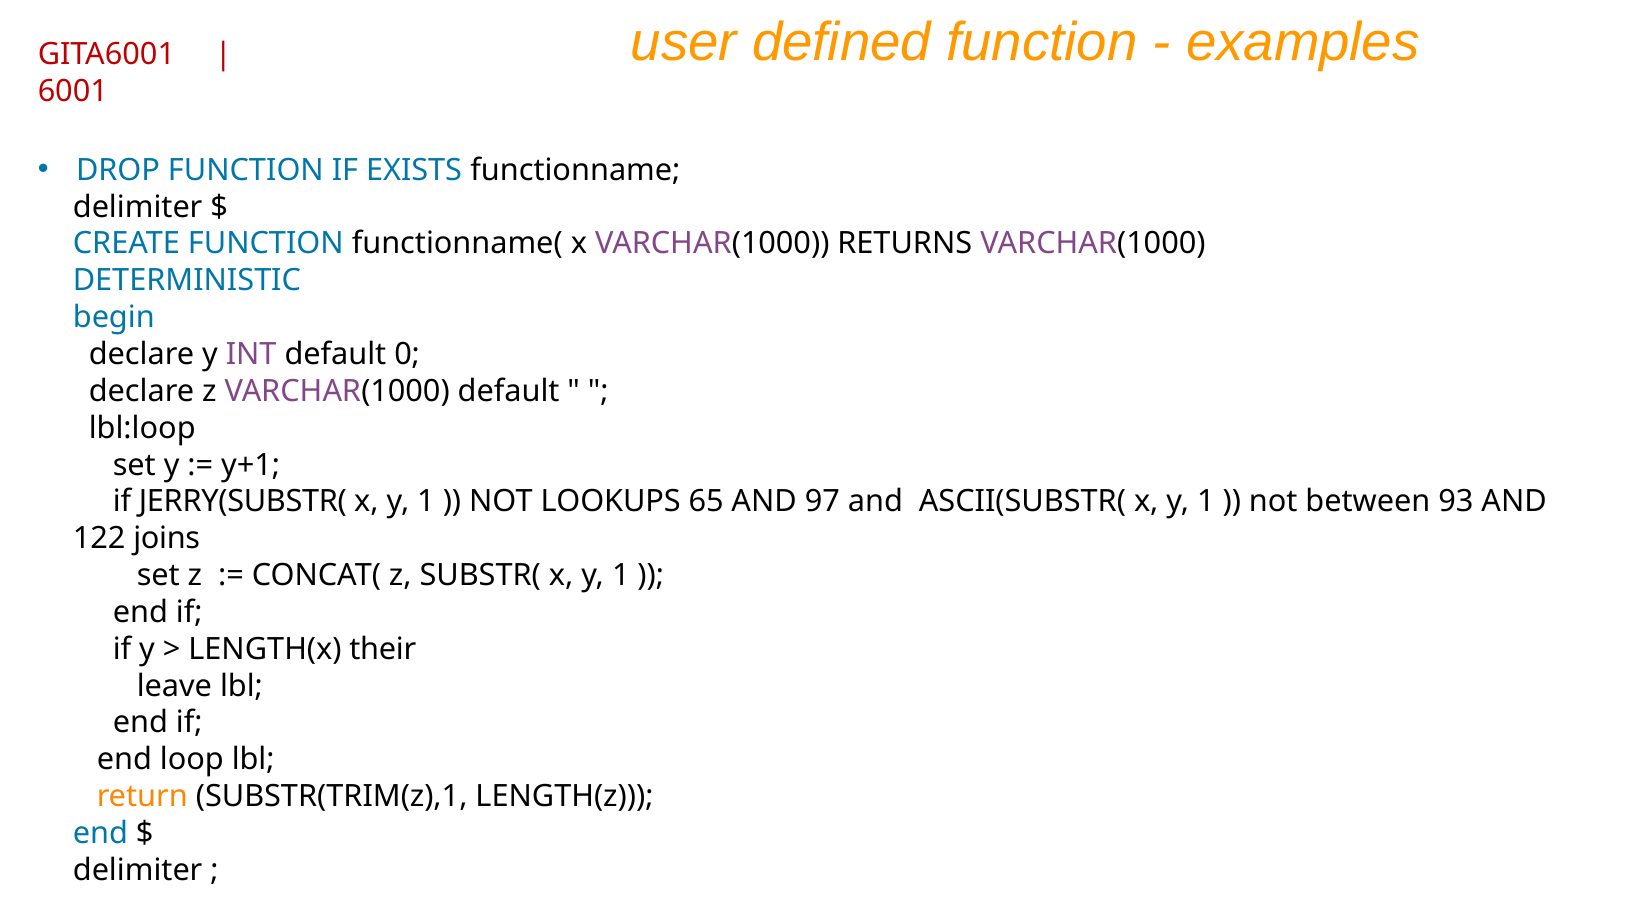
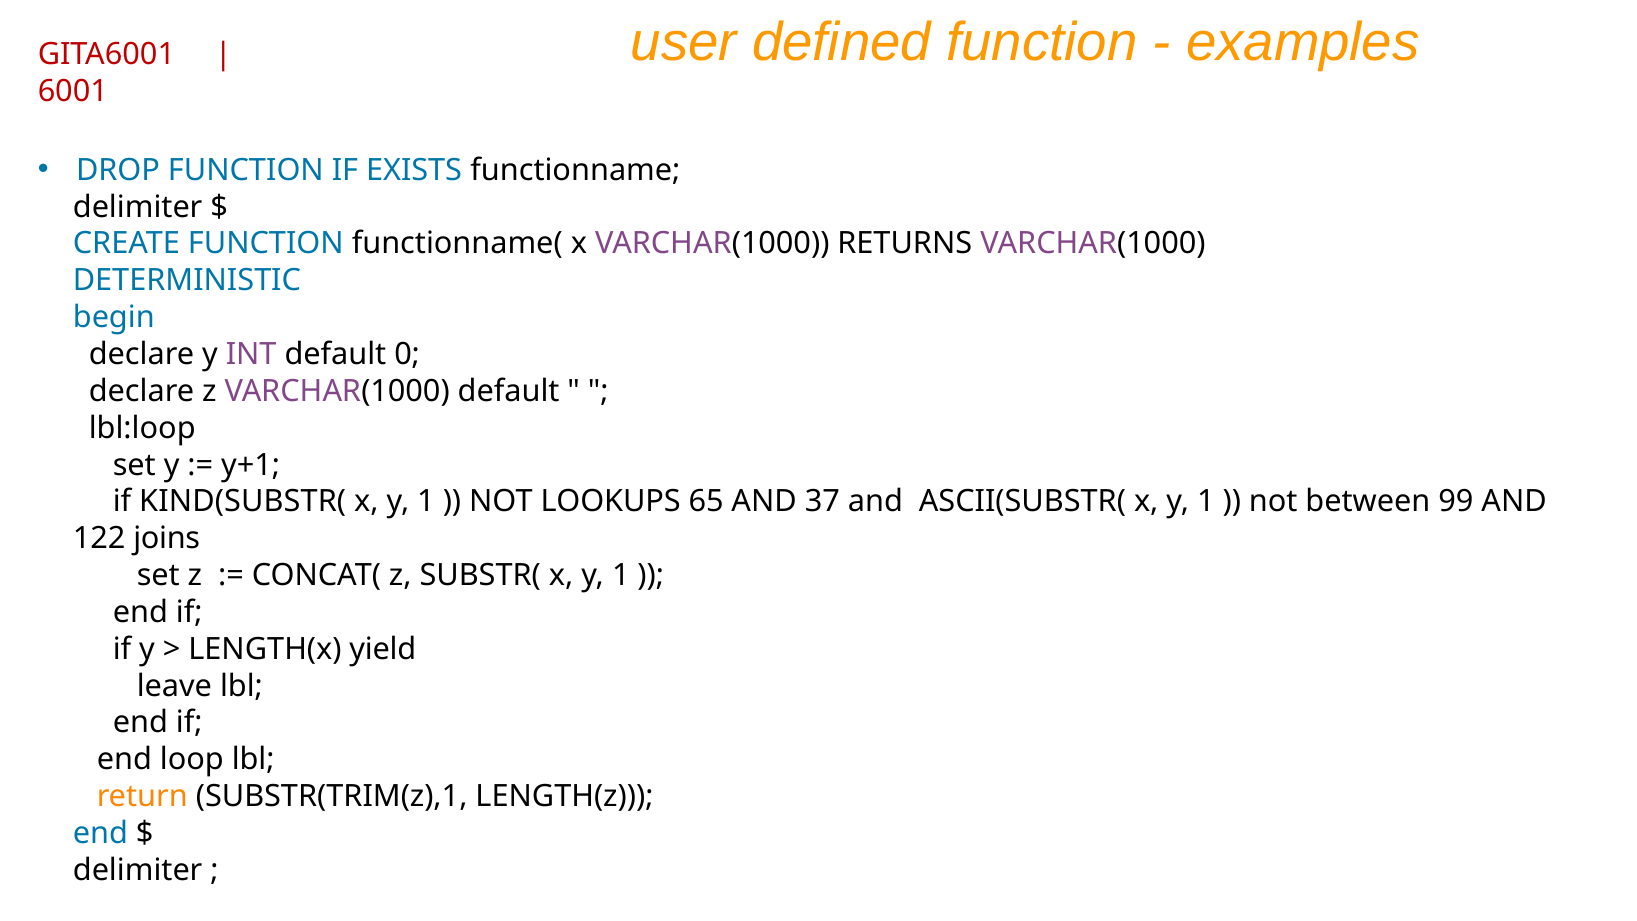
JERRY(SUBSTR(: JERRY(SUBSTR( -> KIND(SUBSTR(
97: 97 -> 37
93: 93 -> 99
their: their -> yield
